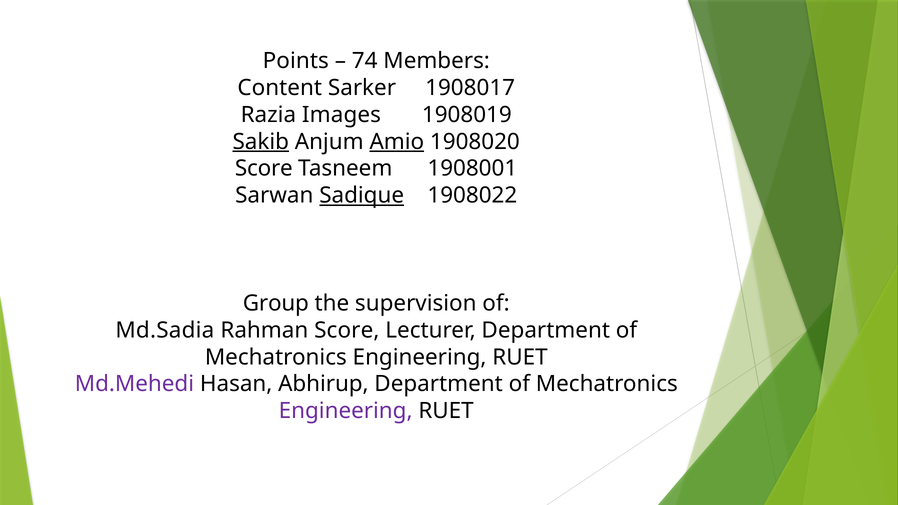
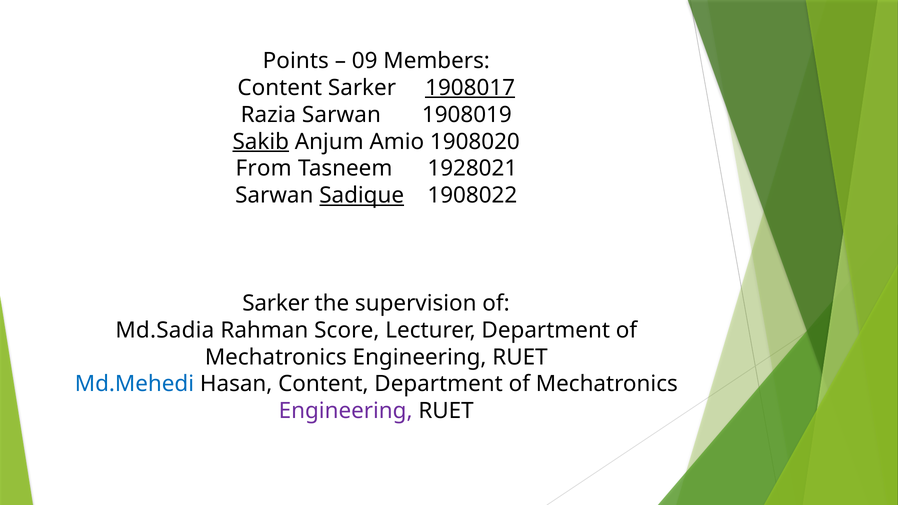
74: 74 -> 09
1908017 underline: none -> present
Razia Images: Images -> Sarwan
Amio underline: present -> none
Score at (264, 169): Score -> From
1908001: 1908001 -> 1928021
Group at (276, 303): Group -> Sarker
Md.Mehedi colour: purple -> blue
Hasan Abhirup: Abhirup -> Content
